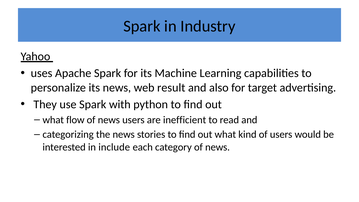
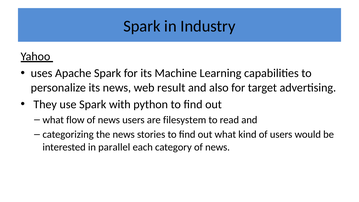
inefficient: inefficient -> filesystem
include: include -> parallel
